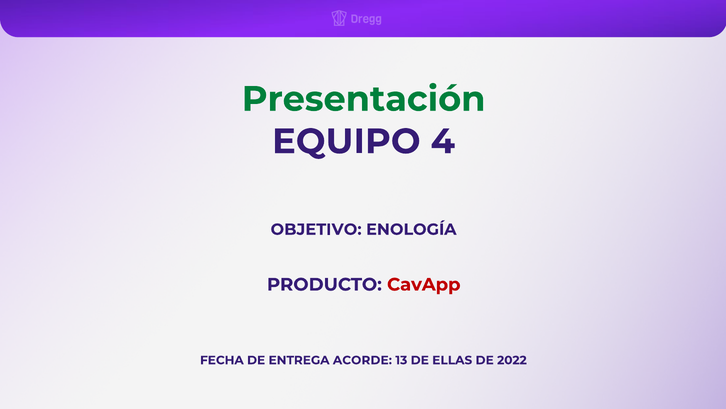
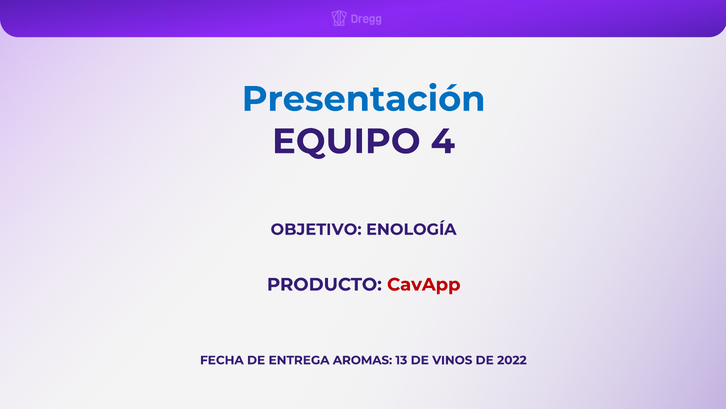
Presentación colour: green -> blue
ACORDE: ACORDE -> AROMAS
ELLAS: ELLAS -> VINOS
